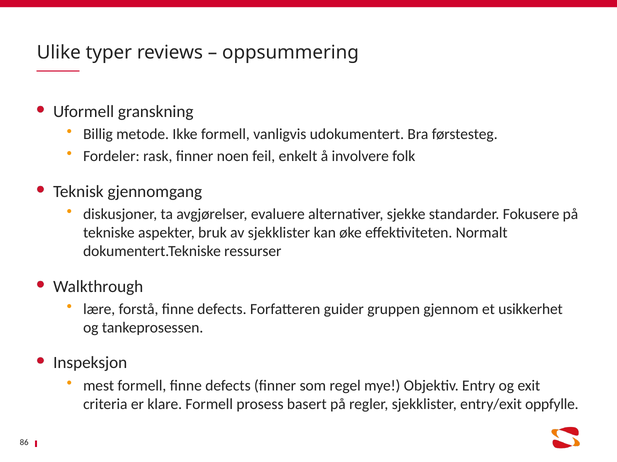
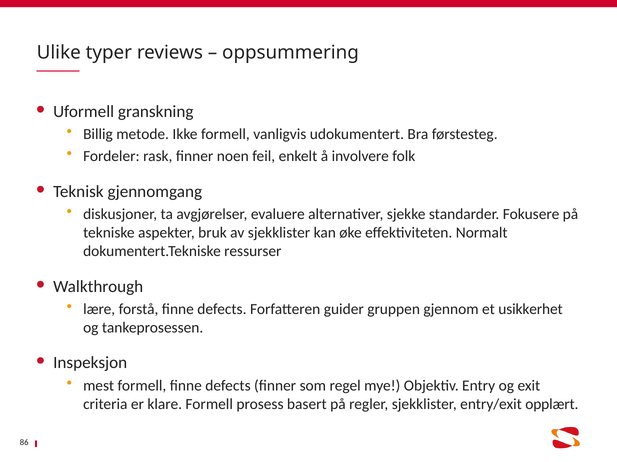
oppfylle: oppfylle -> opplært
